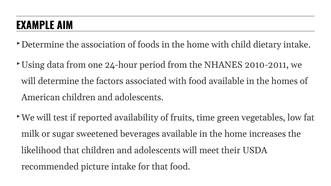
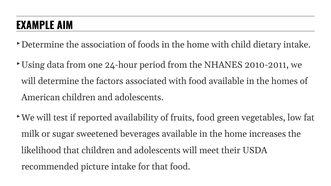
fruits time: time -> food
